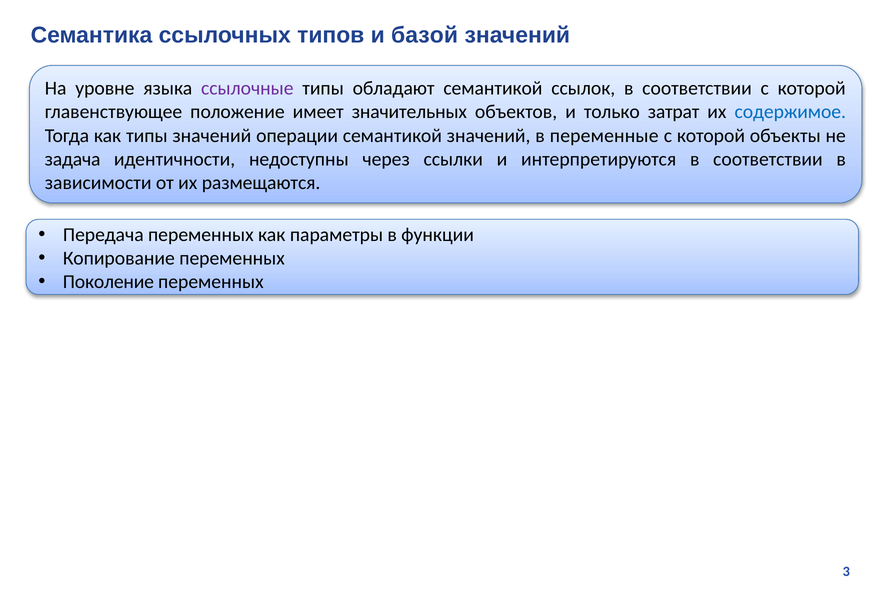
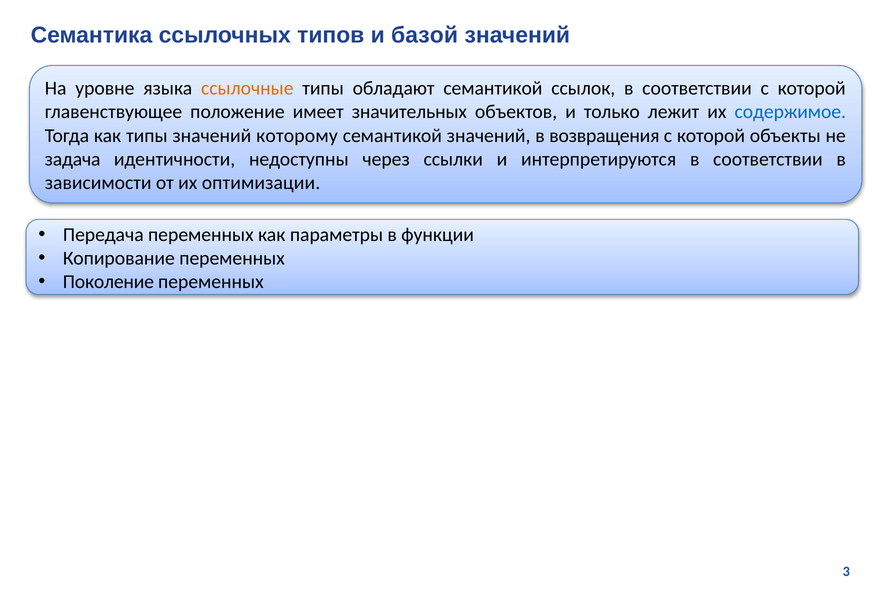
ссылочные colour: purple -> orange
затрат: затрат -> лежит
операции: операции -> которому
переменные: переменные -> возвращения
размещаются: размещаются -> оптимизации
